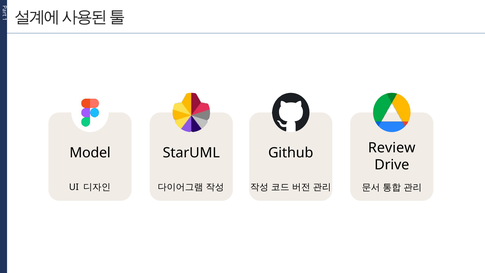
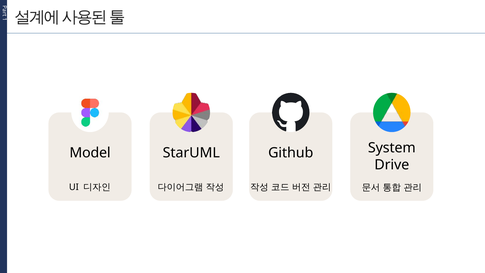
Review: Review -> System
